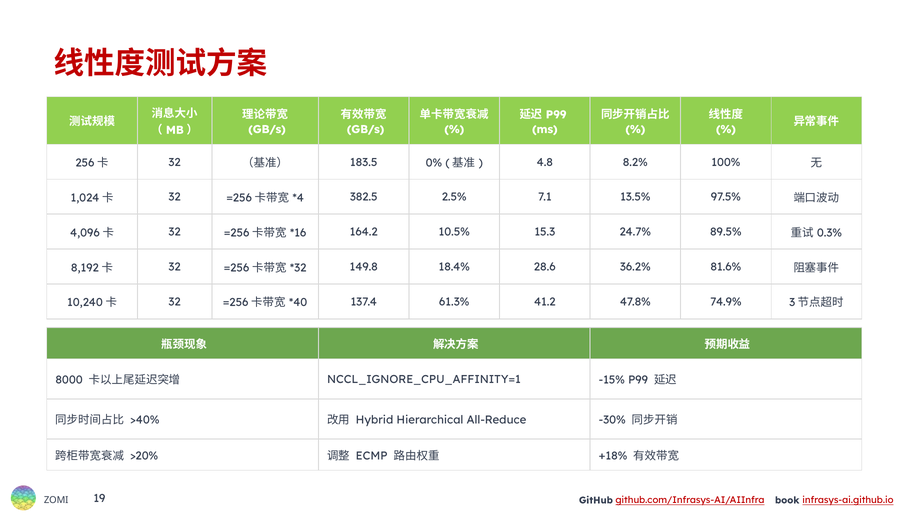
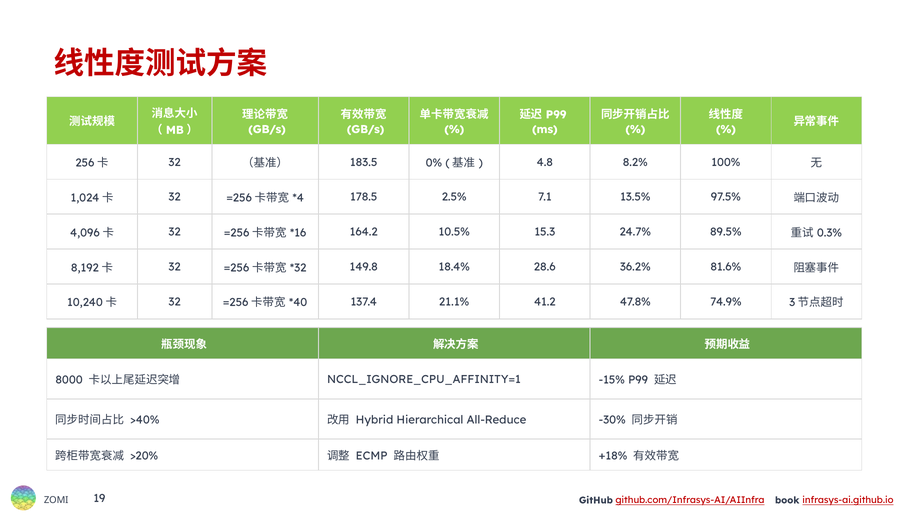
382.5: 382.5 -> 178.5
61.3%: 61.3% -> 21.1%
